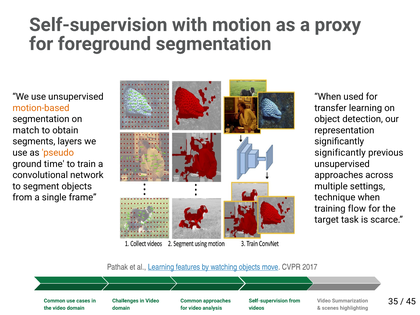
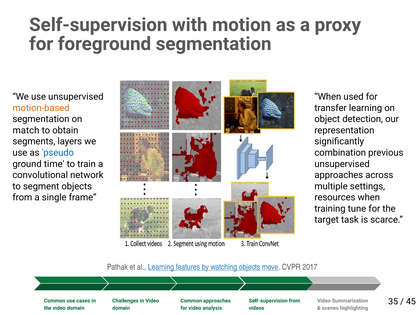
pseudo colour: orange -> blue
significantly at (340, 153): significantly -> combination
technique: technique -> resources
flow: flow -> tune
